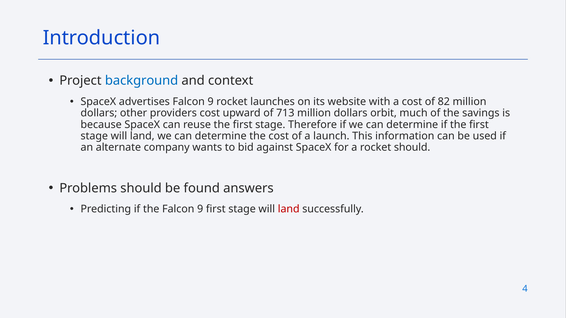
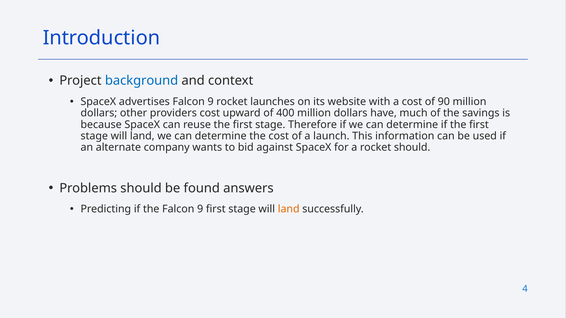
82: 82 -> 90
713: 713 -> 400
orbit: orbit -> have
land at (289, 209) colour: red -> orange
